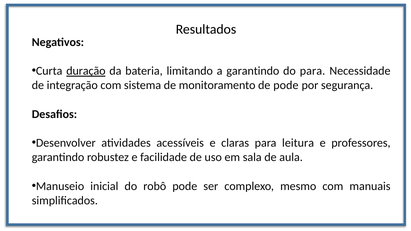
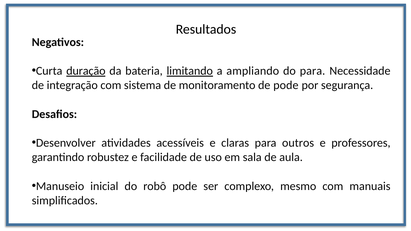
limitando underline: none -> present
a garantindo: garantindo -> ampliando
leitura: leitura -> outros
